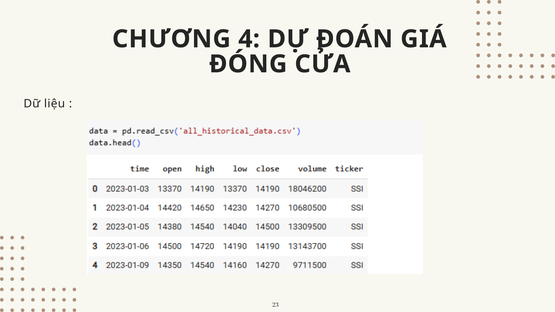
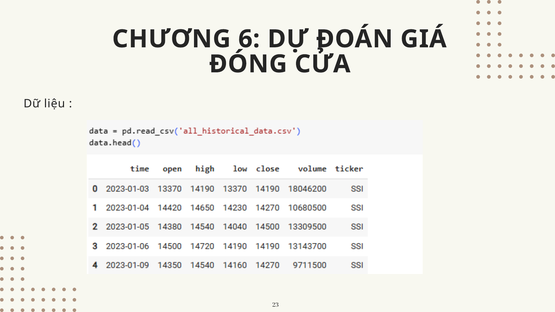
4: 4 -> 6
